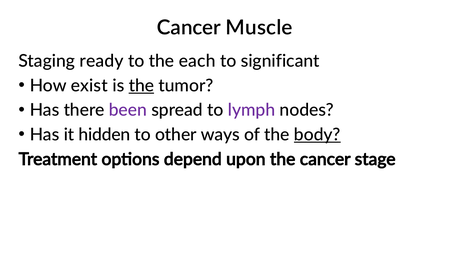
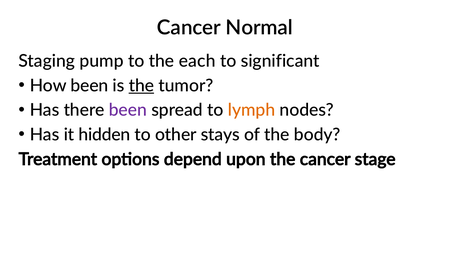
Muscle: Muscle -> Normal
ready: ready -> pump
How exist: exist -> been
lymph colour: purple -> orange
ways: ways -> stays
body underline: present -> none
